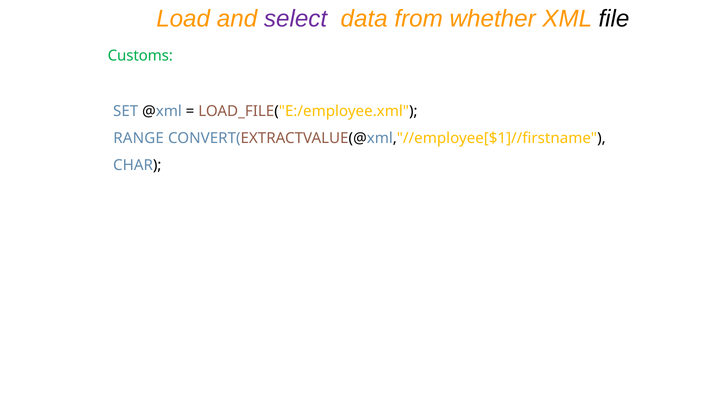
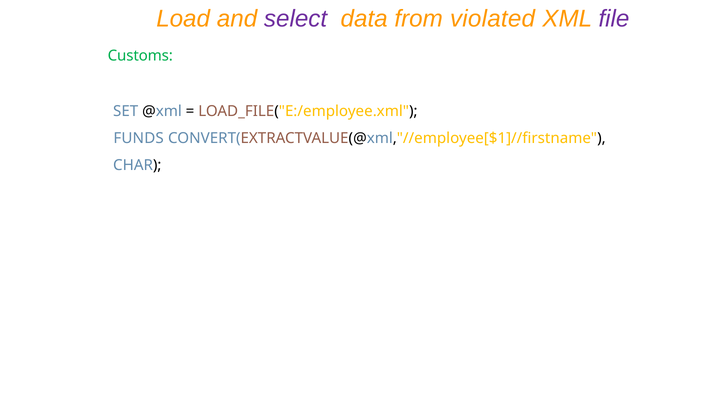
whether: whether -> violated
file colour: black -> purple
RANGE: RANGE -> FUNDS
